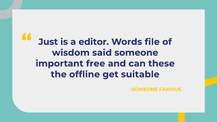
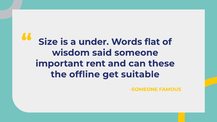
Just: Just -> Size
editor: editor -> under
file: file -> flat
free: free -> rent
